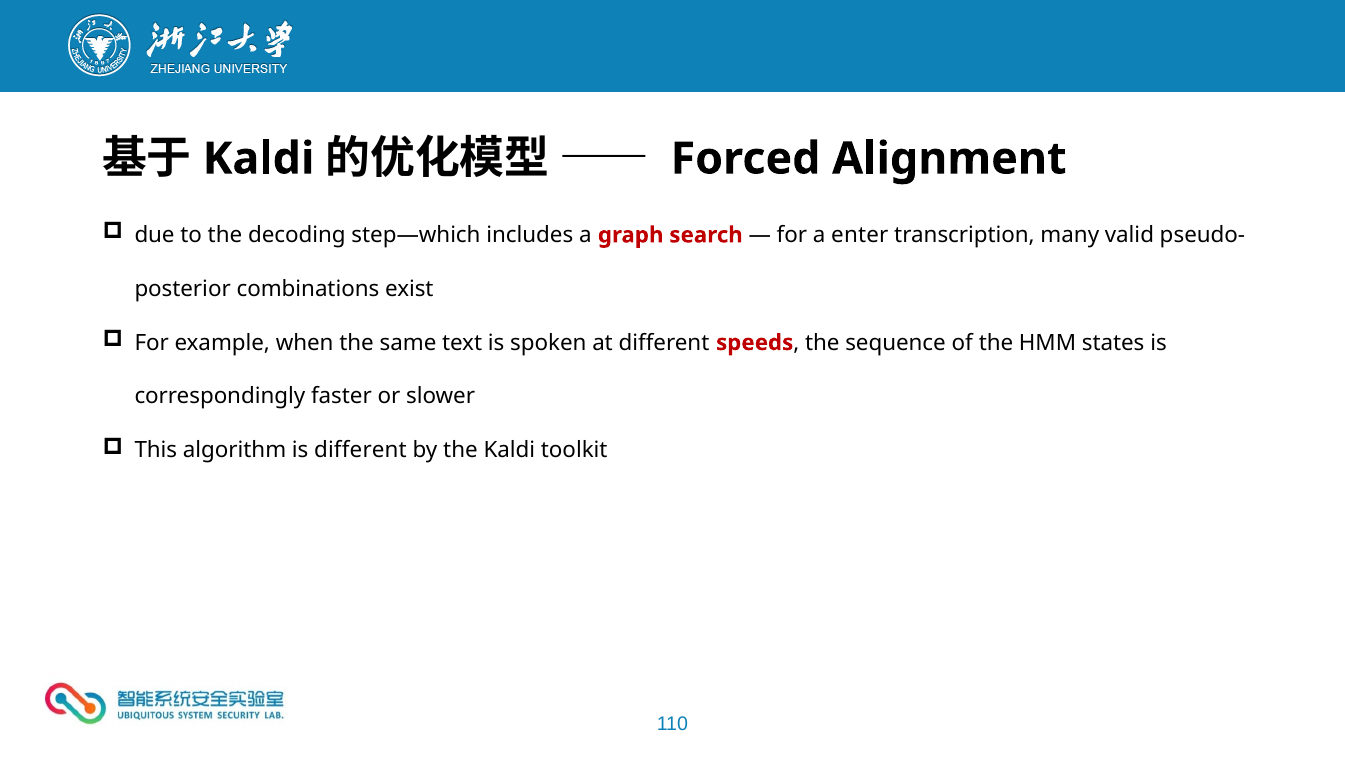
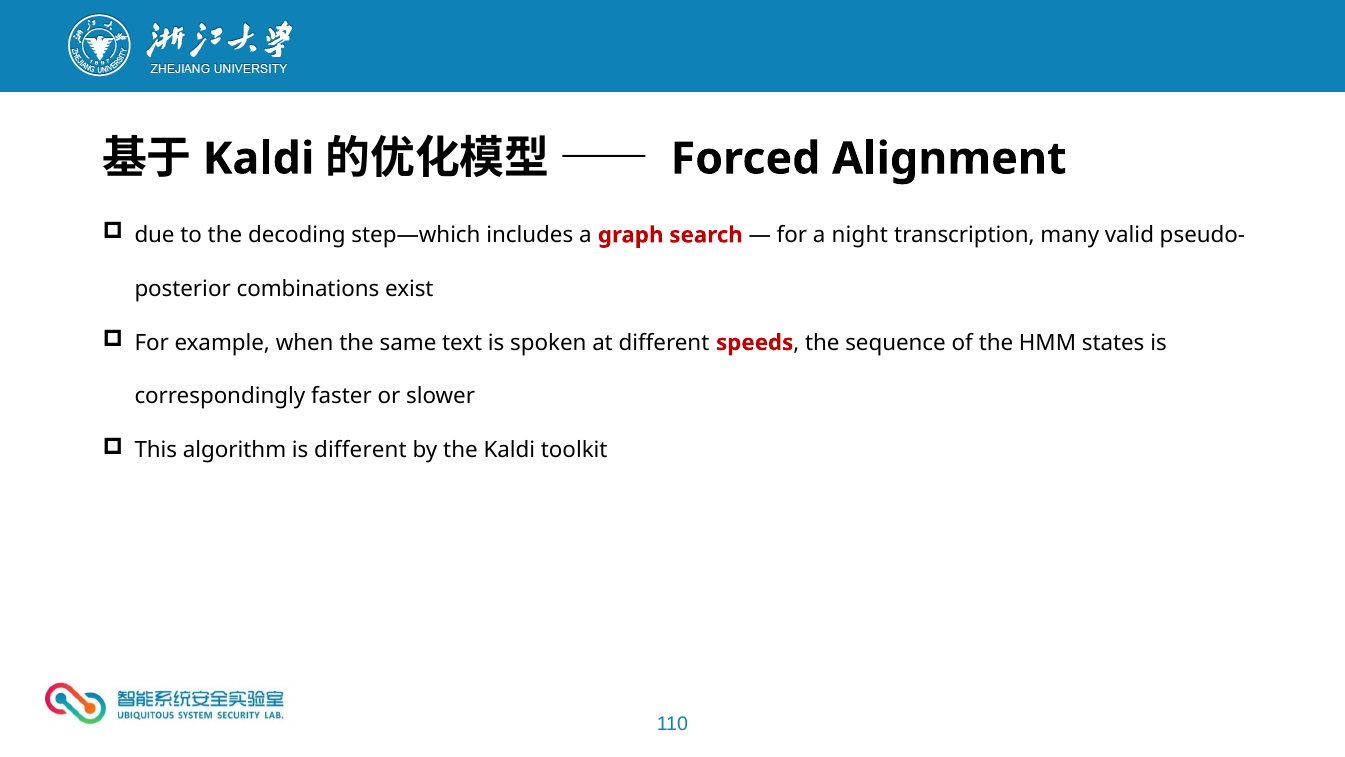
enter: enter -> night
